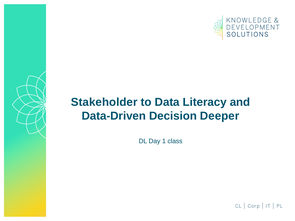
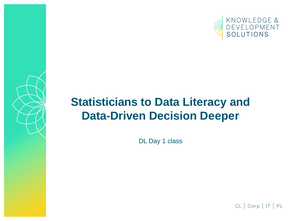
Stakeholder: Stakeholder -> Statisticians
